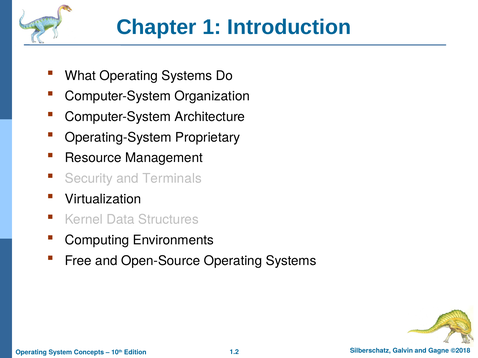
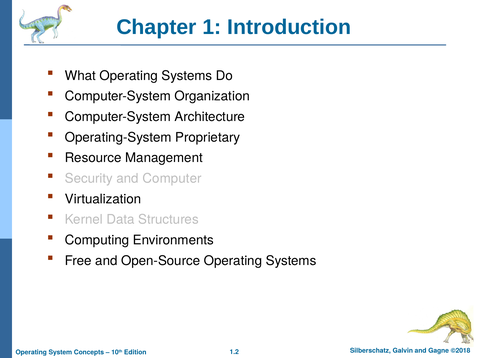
Terminals: Terminals -> Computer
